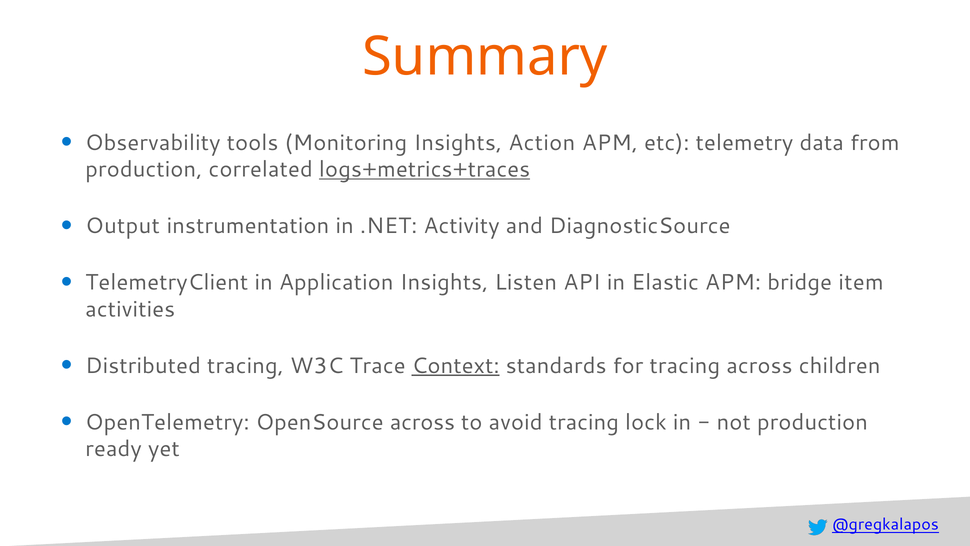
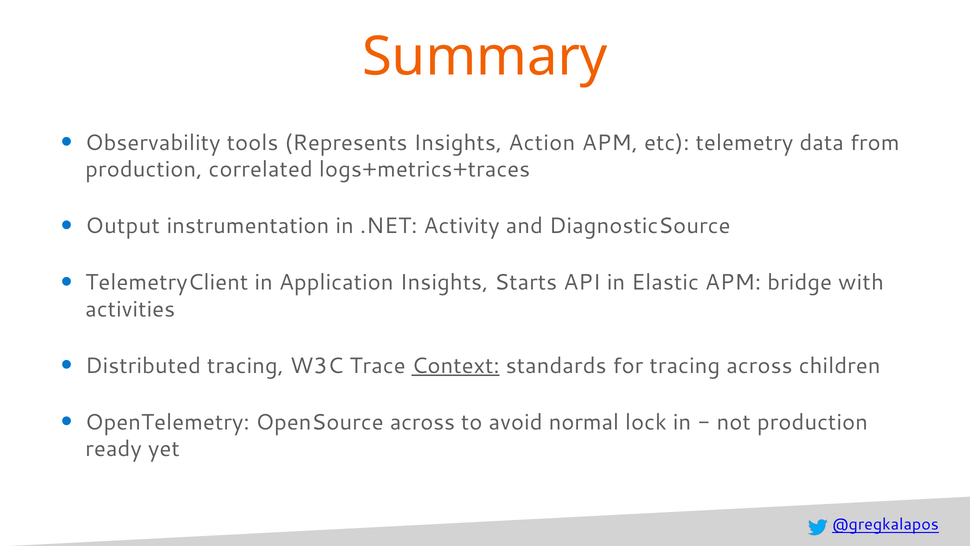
Monitoring: Monitoring -> Represents
logs+metrics+traces underline: present -> none
Listen: Listen -> Starts
item: item -> with
avoid tracing: tracing -> normal
